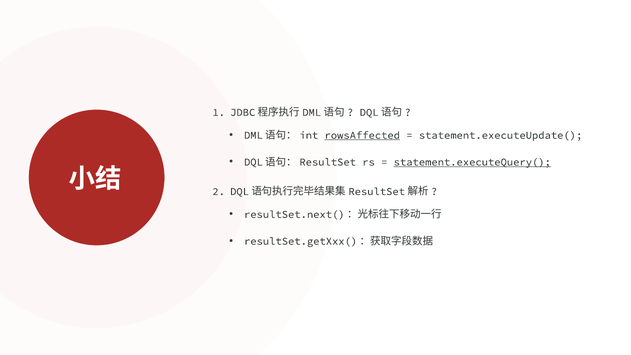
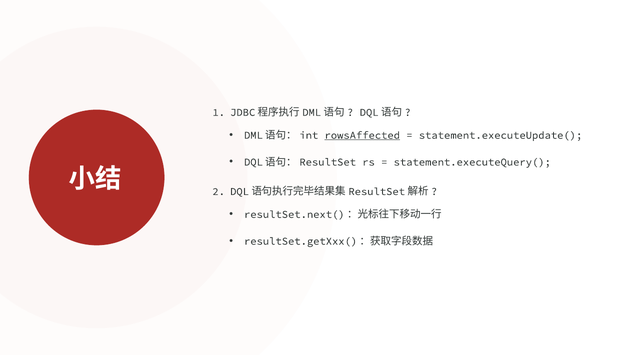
statement.executeQuery( underline: present -> none
